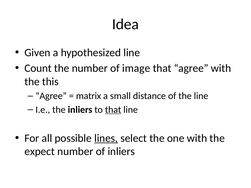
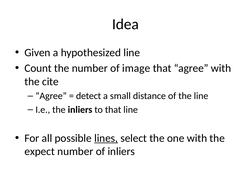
this: this -> cite
matrix: matrix -> detect
that at (113, 110) underline: present -> none
